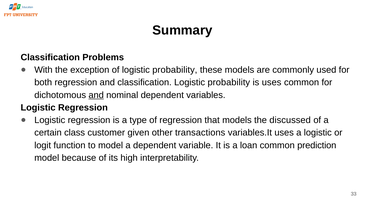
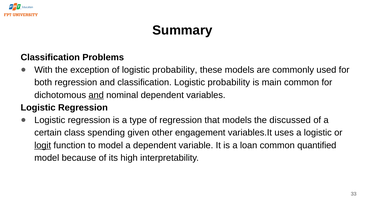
is uses: uses -> main
customer: customer -> spending
transactions: transactions -> engagement
logit underline: none -> present
prediction: prediction -> quantified
